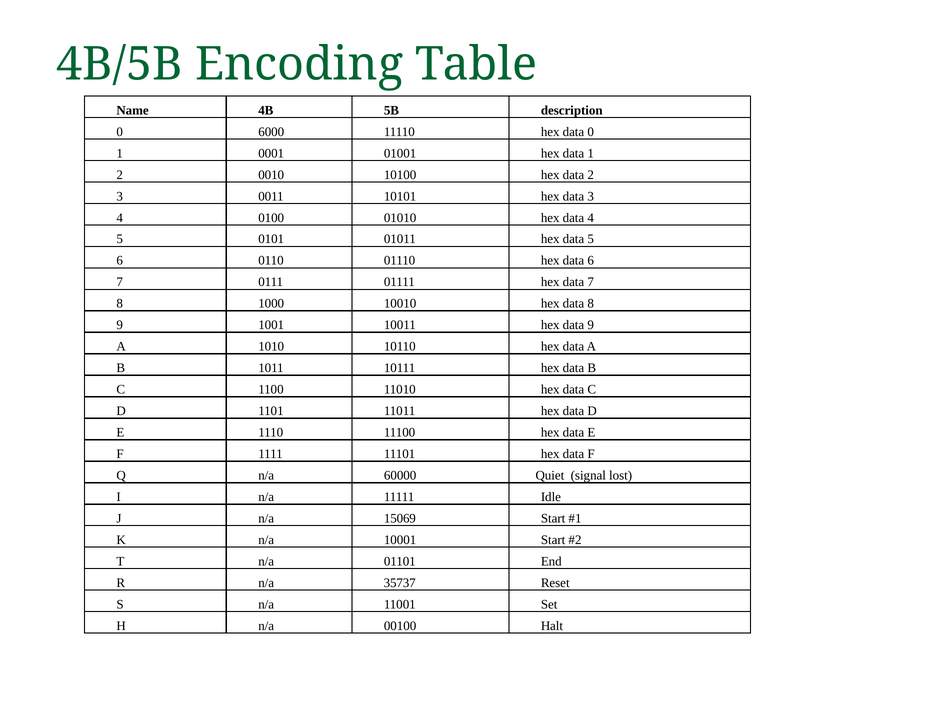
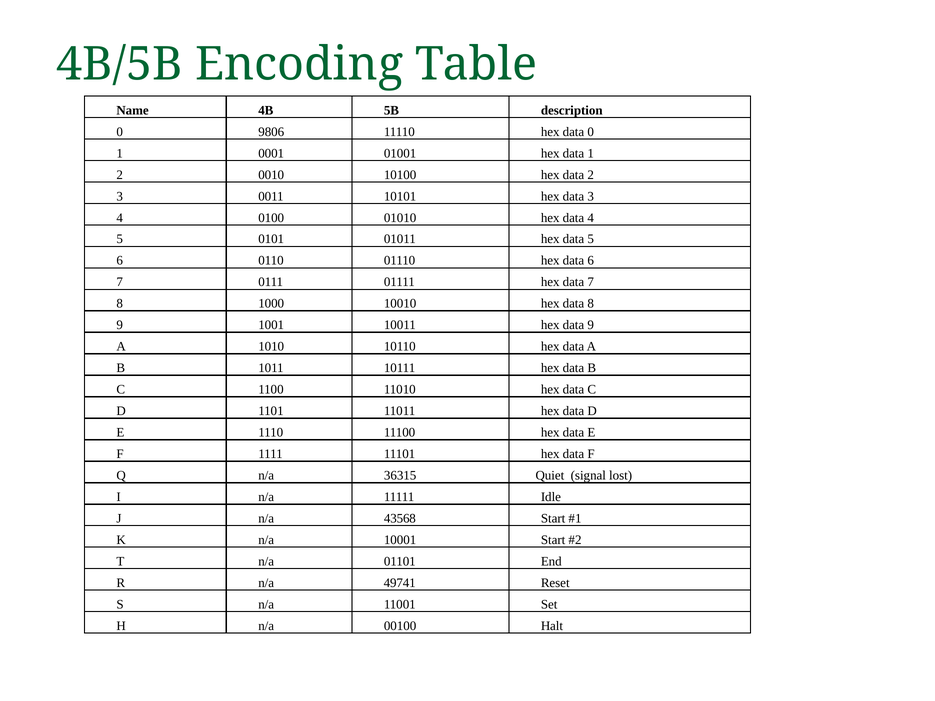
6000: 6000 -> 9806
60000: 60000 -> 36315
15069: 15069 -> 43568
35737: 35737 -> 49741
